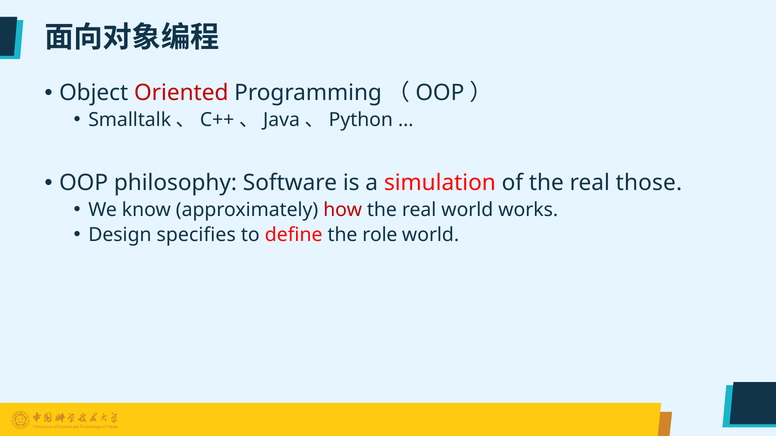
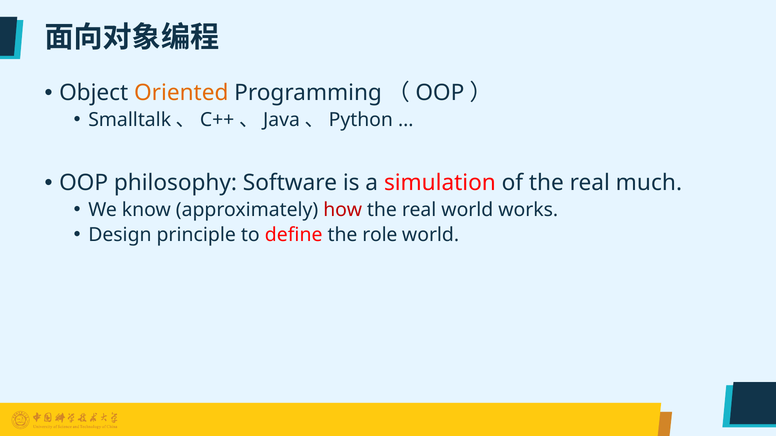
Oriented colour: red -> orange
those: those -> much
specifies: specifies -> principle
